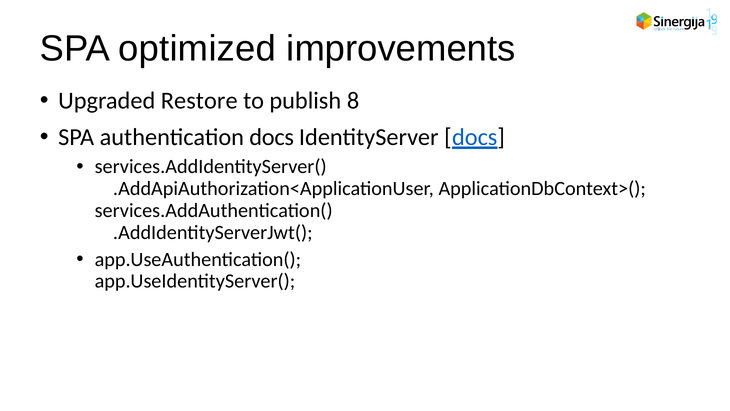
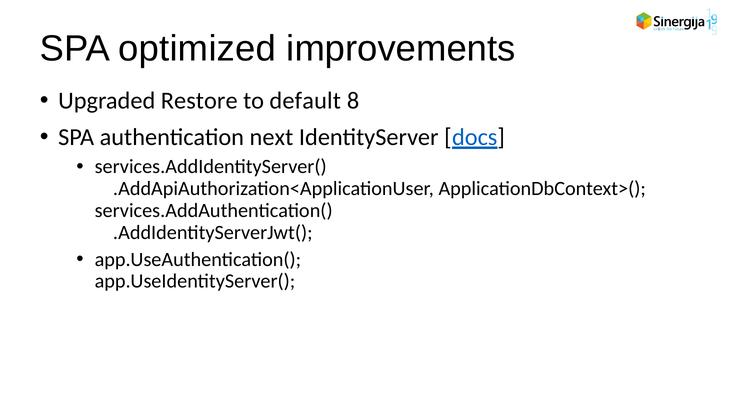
publish: publish -> default
authentication docs: docs -> next
